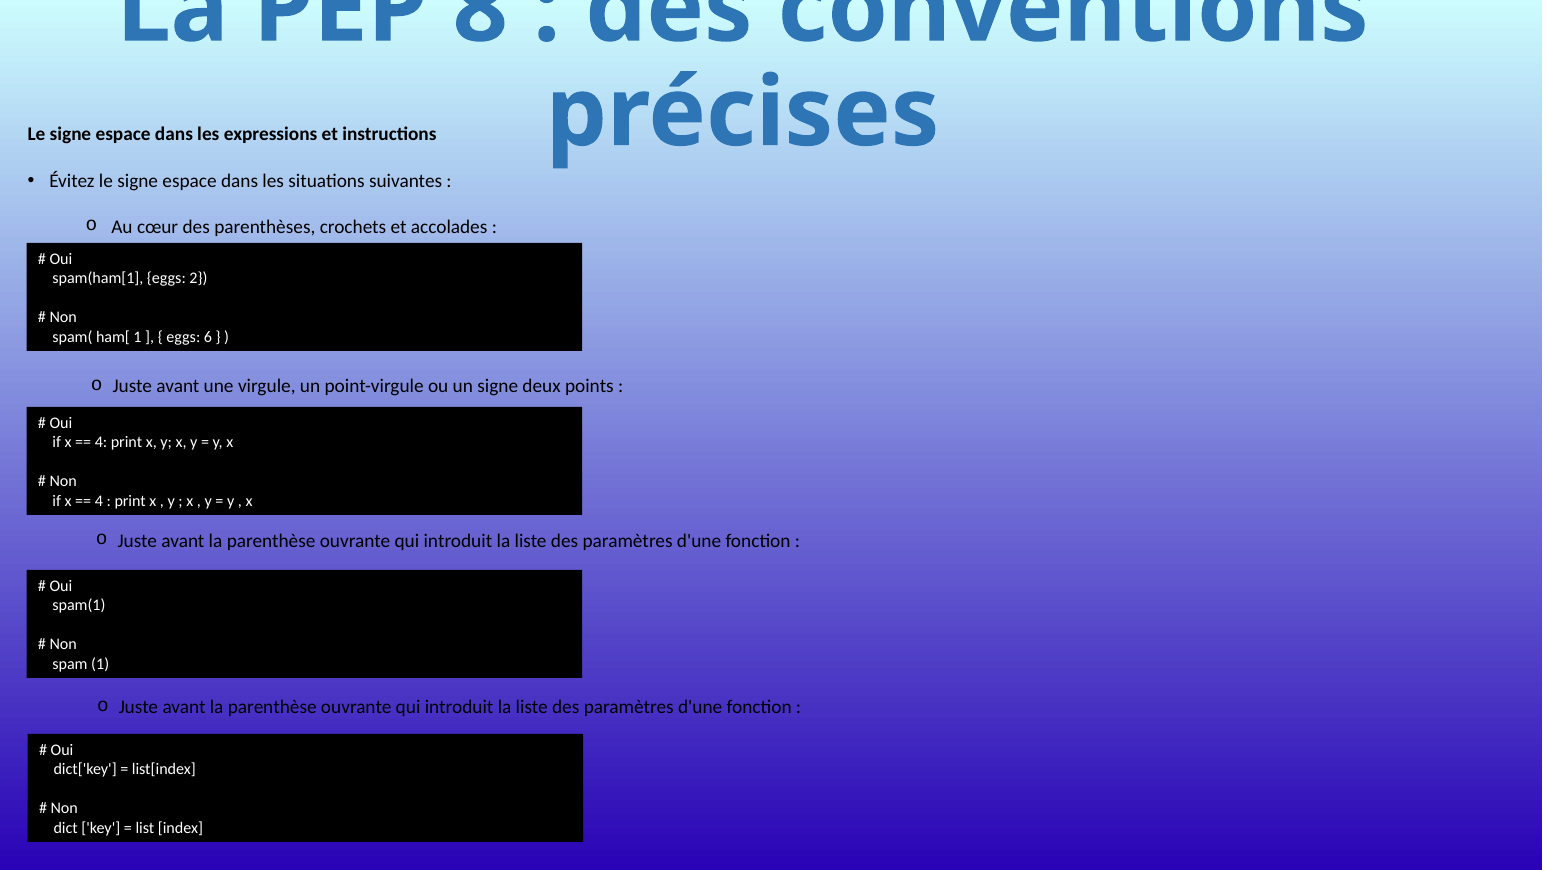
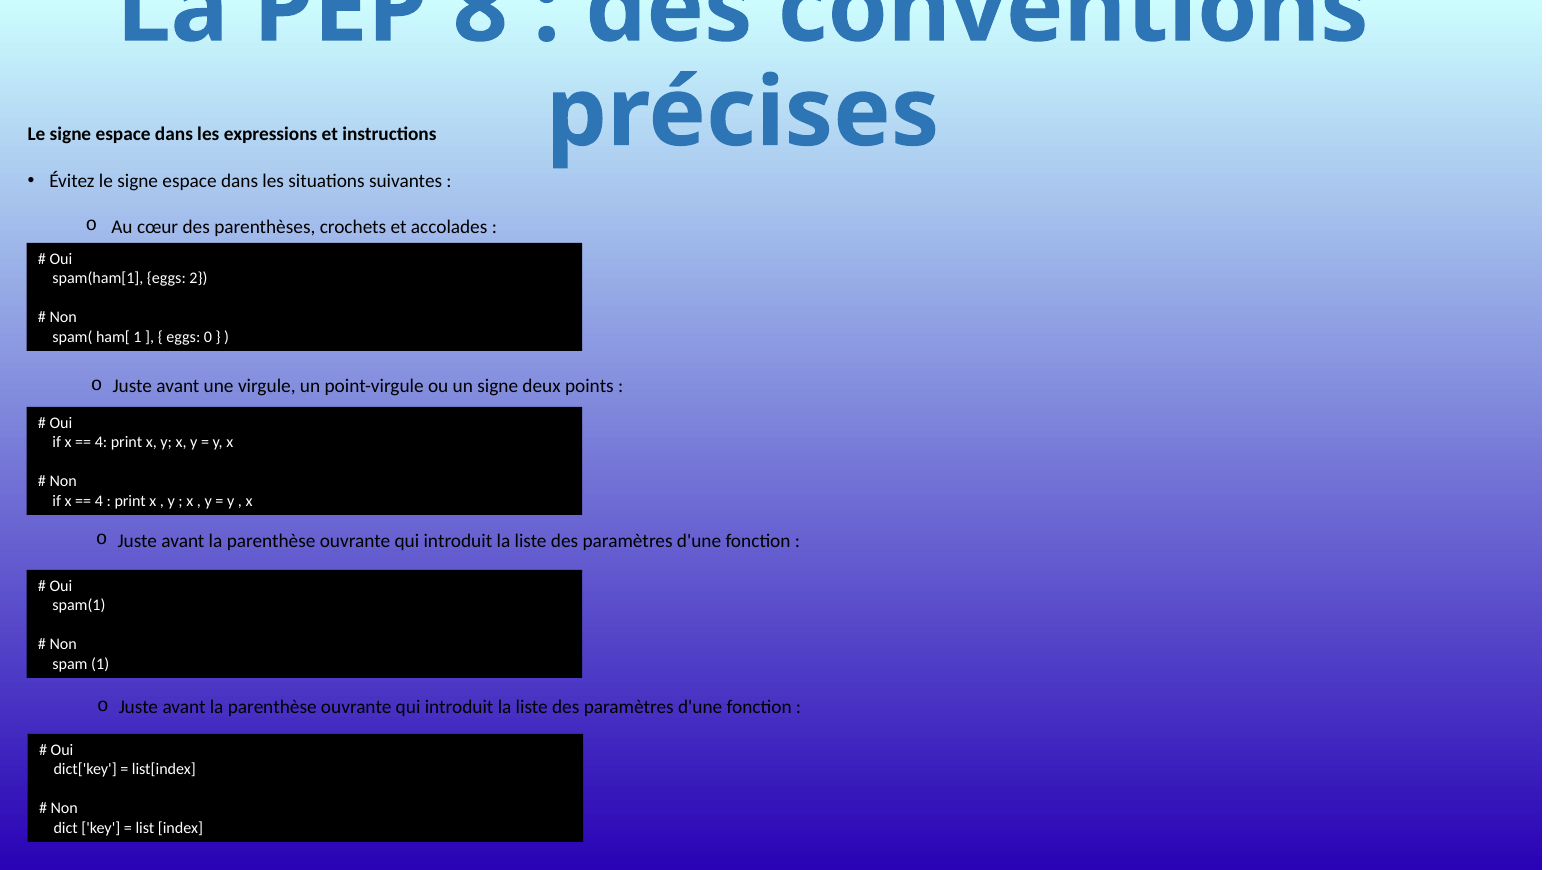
6: 6 -> 0
